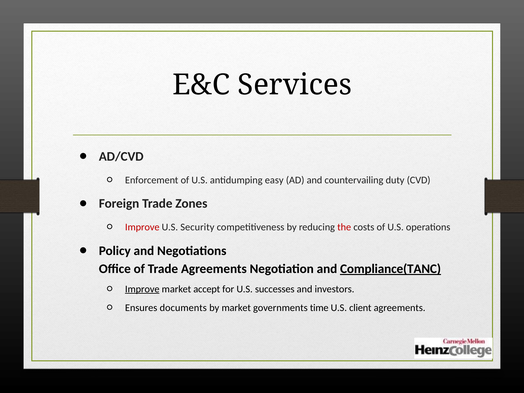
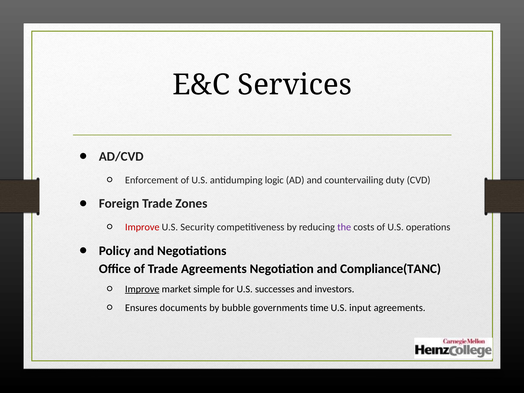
easy: easy -> logic
the colour: red -> purple
Compliance(TANC underline: present -> none
accept: accept -> simple
by market: market -> bubble
client: client -> input
